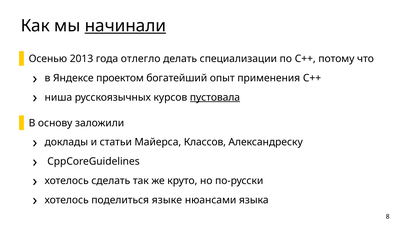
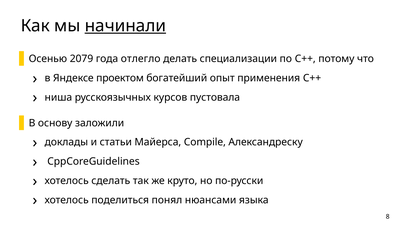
2013: 2013 -> 2079
пустовала underline: present -> none
Классов: Классов -> Compile
языке: языке -> понял
